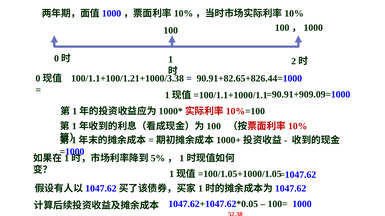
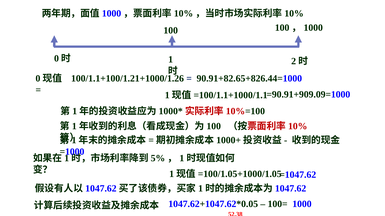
100/1.1+100/1.21+1000/3.38: 100/1.1+100/1.21+1000/3.38 -> 100/1.1+100/1.21+1000/1.26
